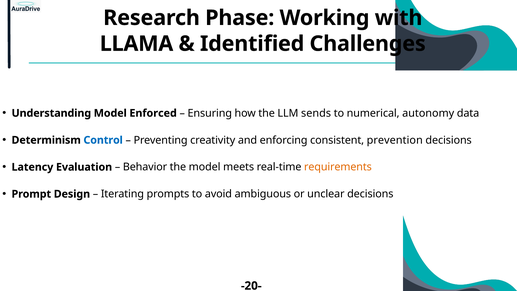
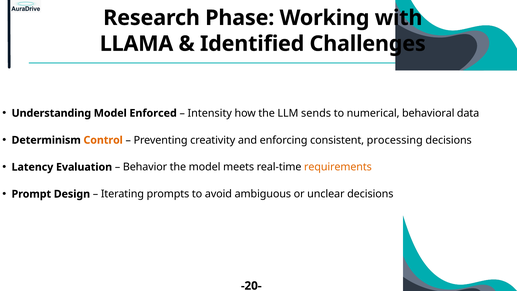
Ensuring: Ensuring -> Intensity
autonomy: autonomy -> behavioral
Control colour: blue -> orange
prevention: prevention -> processing
